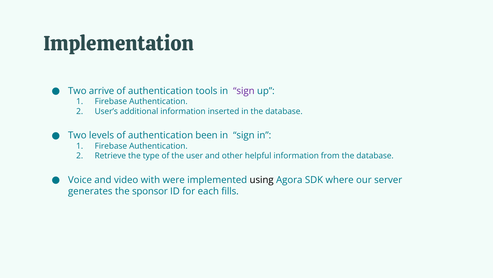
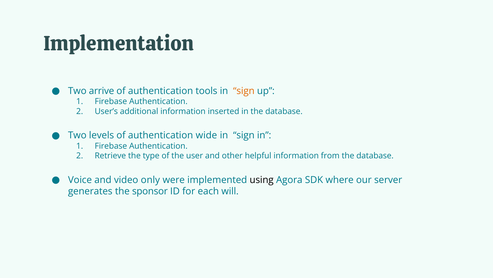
sign at (244, 91) colour: purple -> orange
been: been -> wide
with: with -> only
fills: fills -> will
